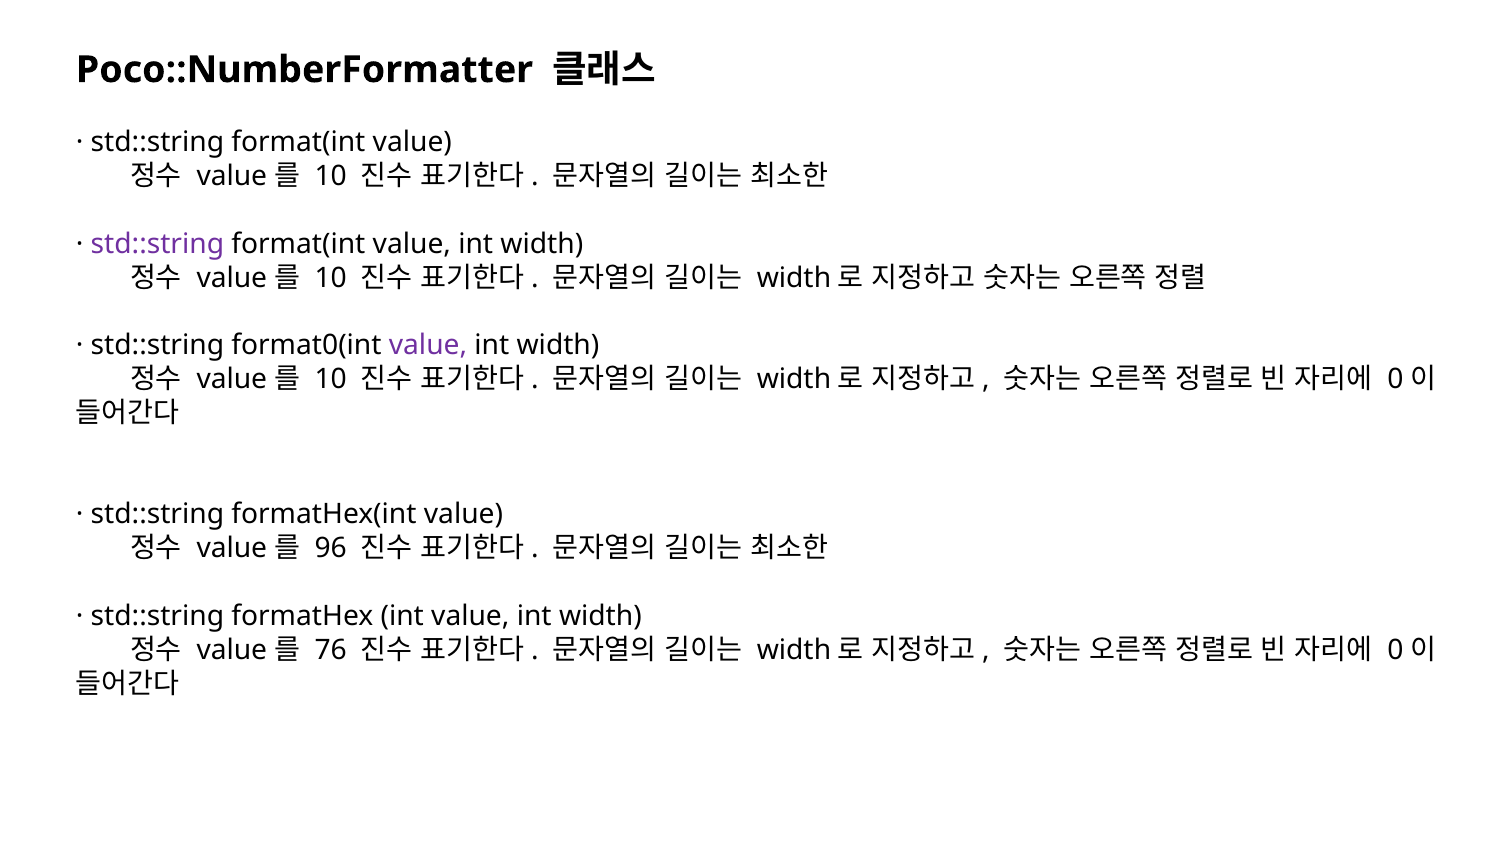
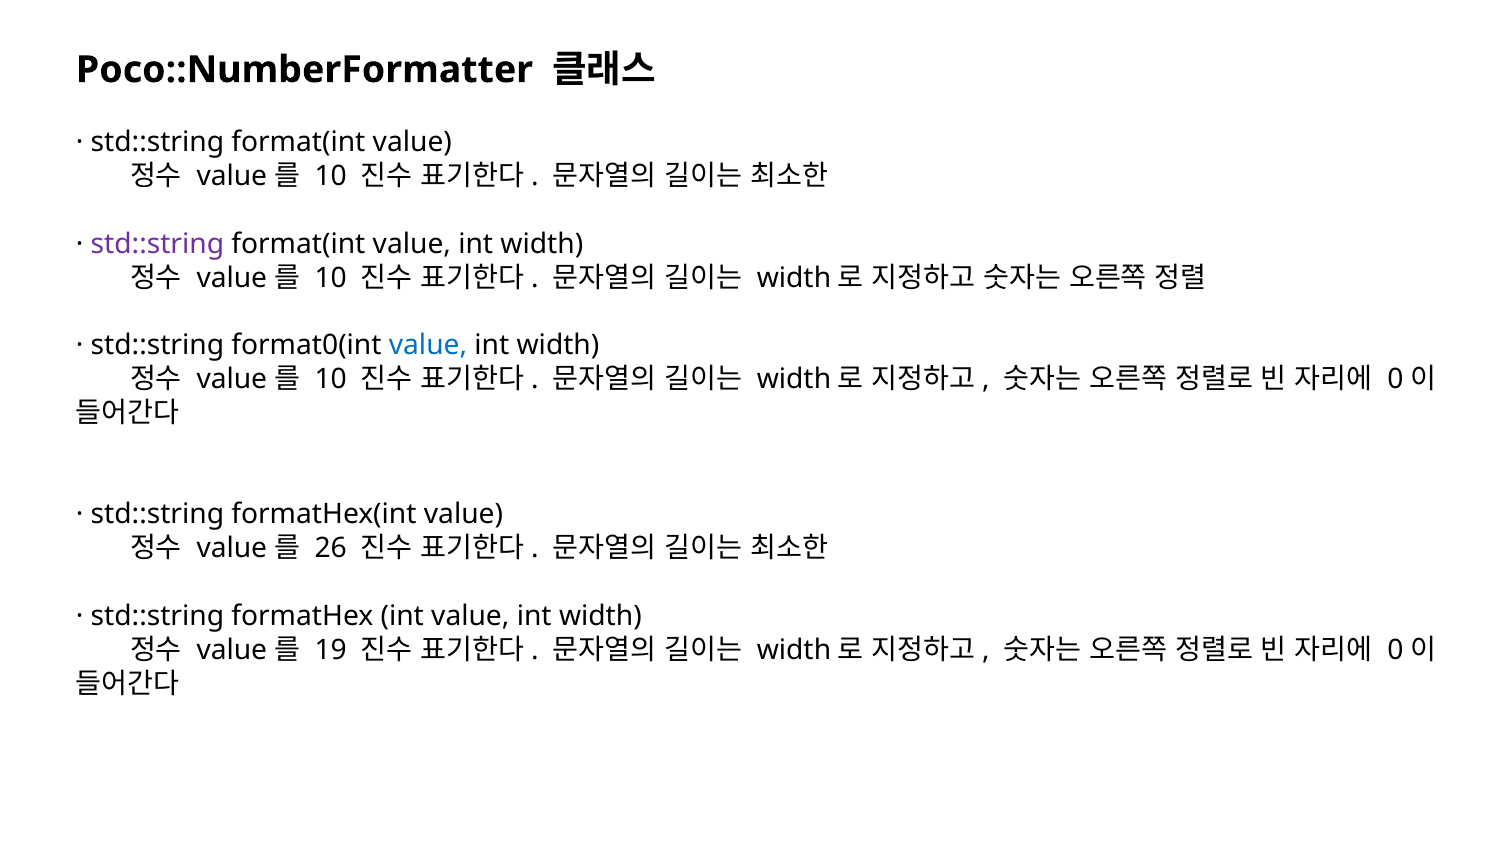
value at (428, 345) colour: purple -> blue
96: 96 -> 26
76: 76 -> 19
